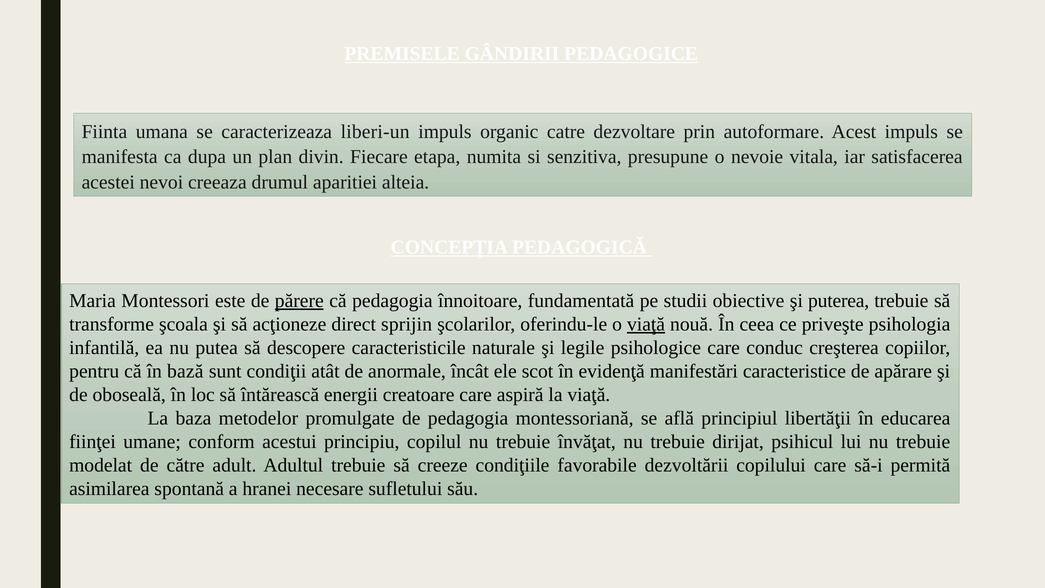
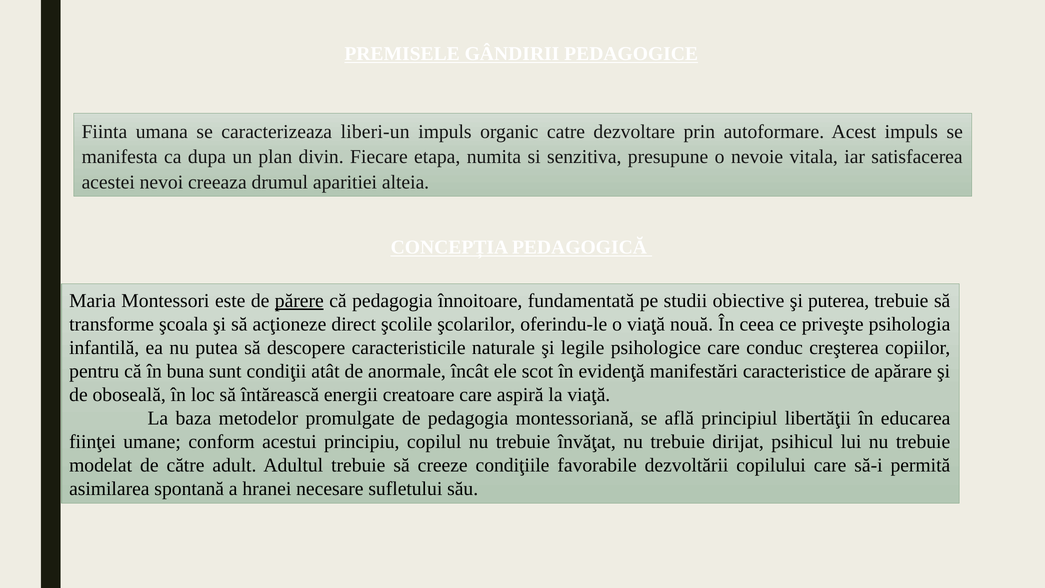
sprijin: sprijin -> şcolile
viaţă at (646, 324) underline: present -> none
bază: bază -> buna
